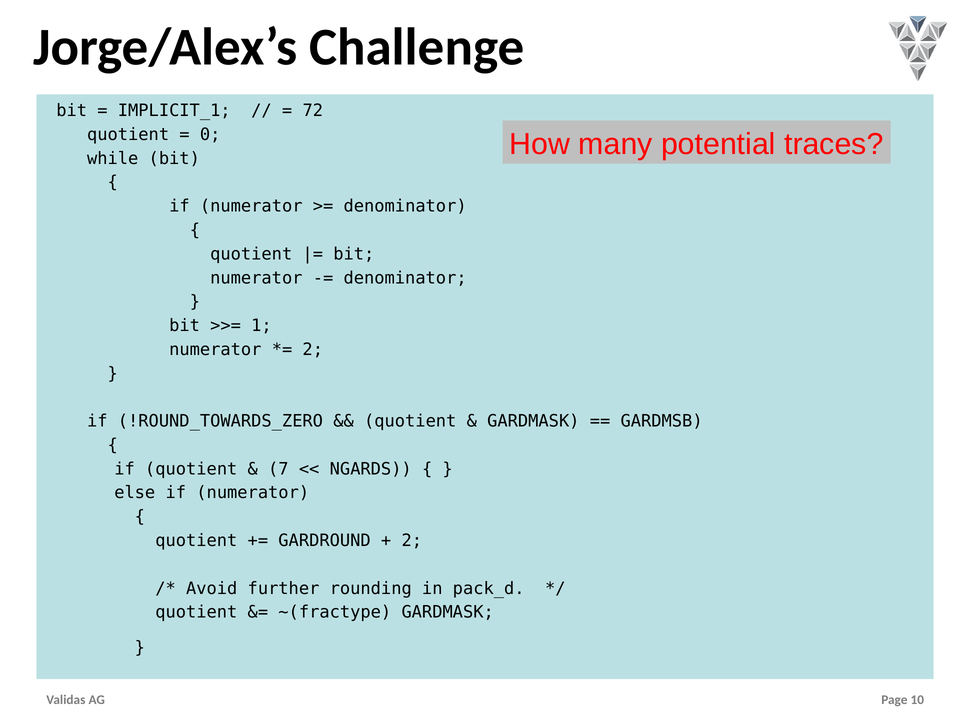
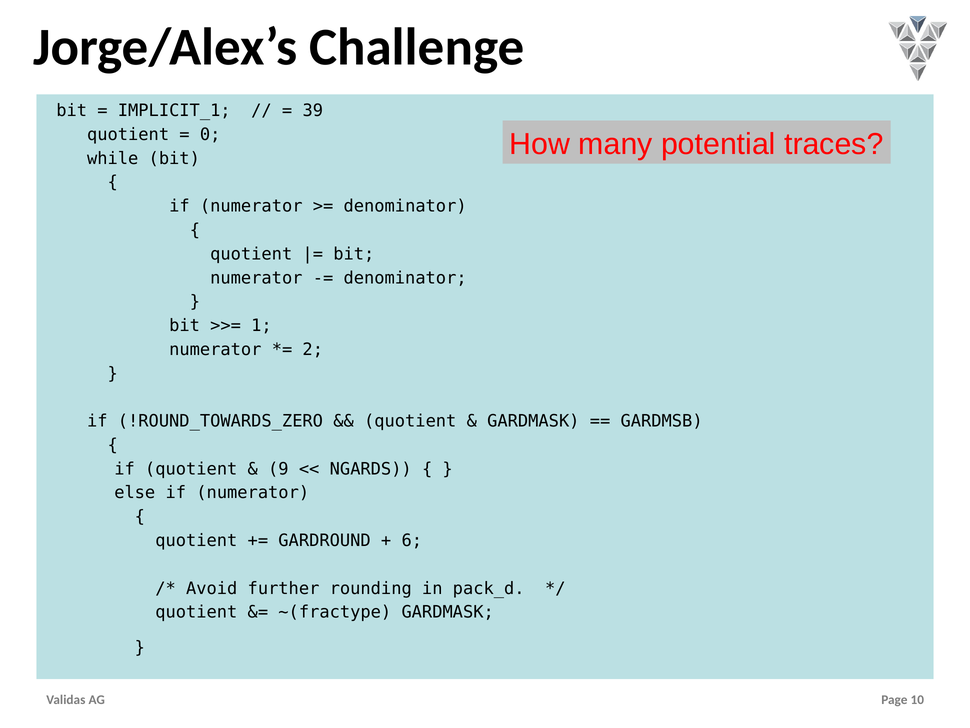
72: 72 -> 39
7: 7 -> 9
2 at (412, 540): 2 -> 6
